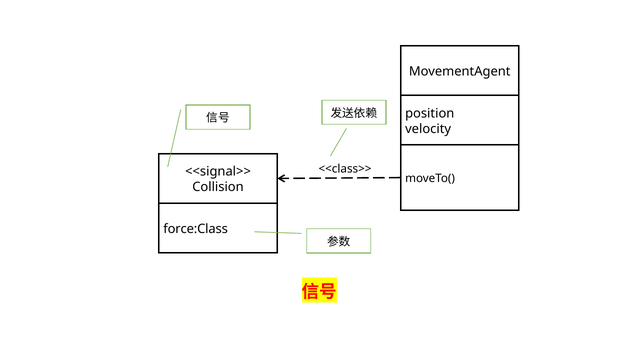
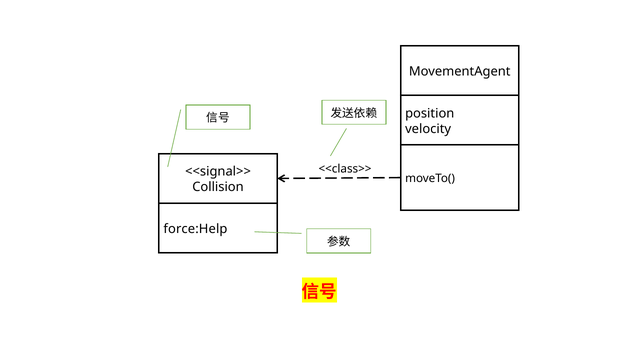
force:Class: force:Class -> force:Help
